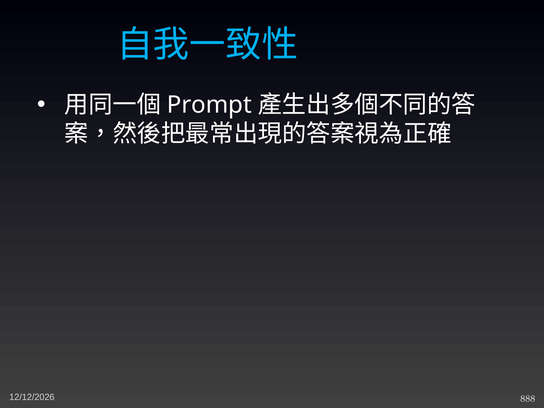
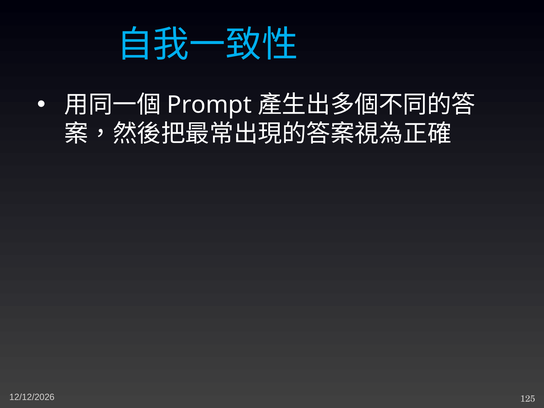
888: 888 -> 125
